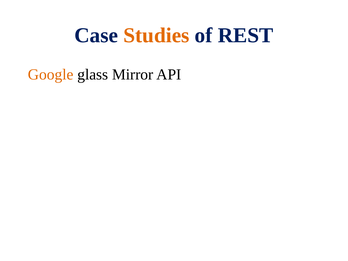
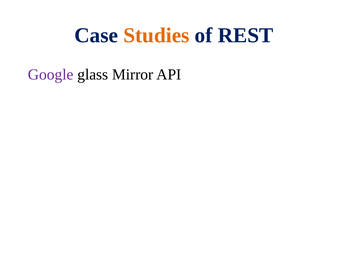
Google colour: orange -> purple
